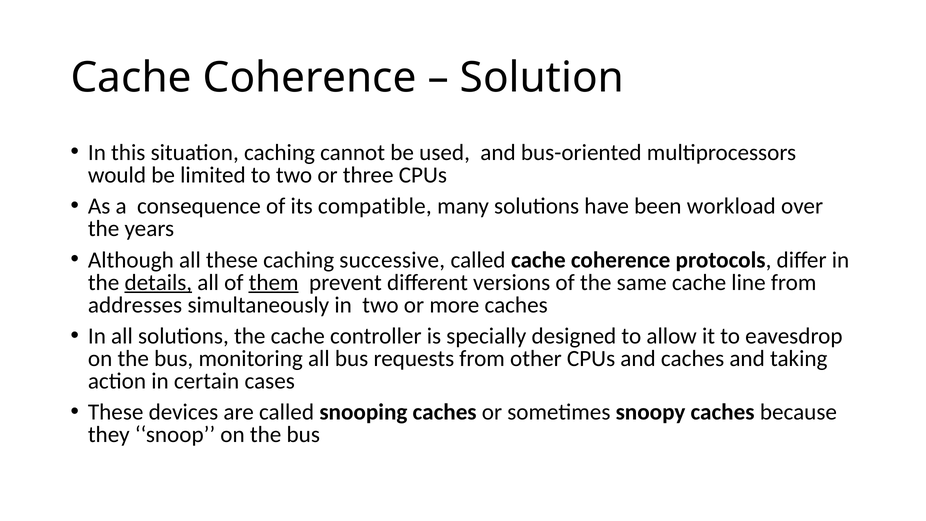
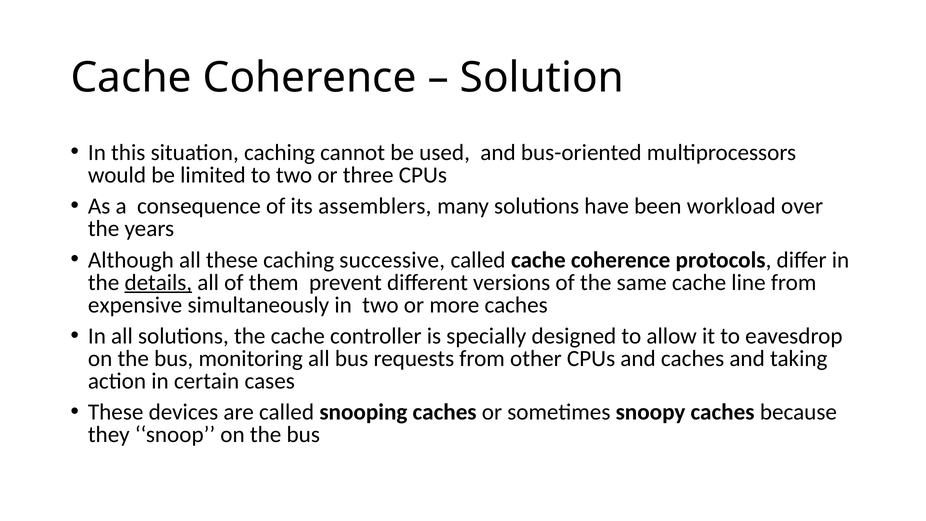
compatible: compatible -> assemblers
them underline: present -> none
addresses: addresses -> expensive
